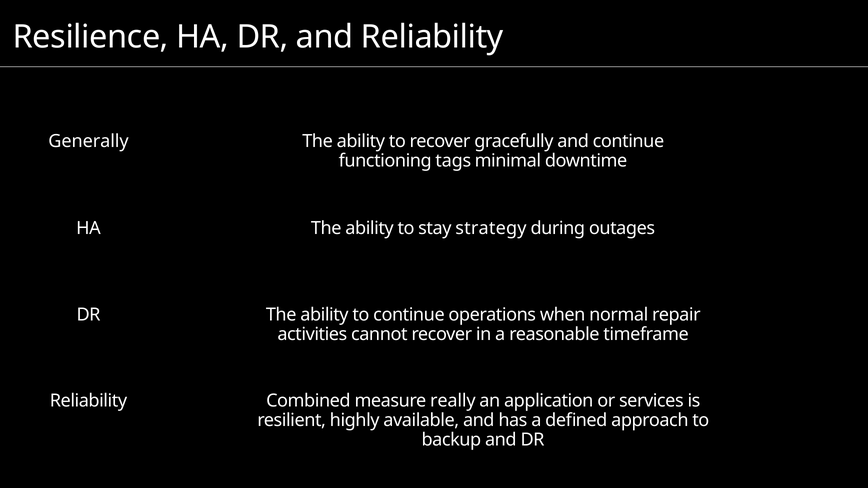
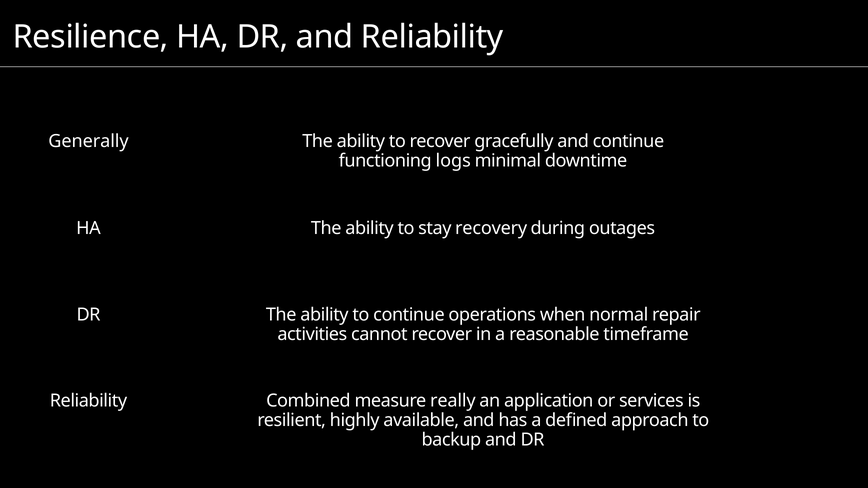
tags: tags -> logs
strategy: strategy -> recovery
